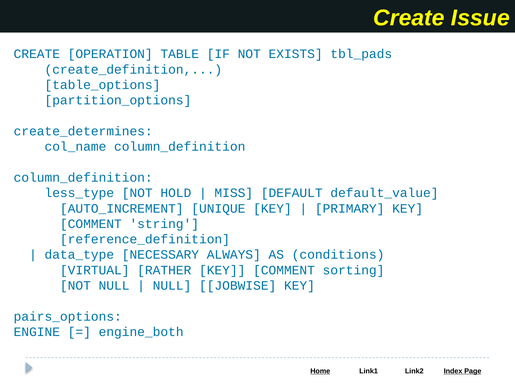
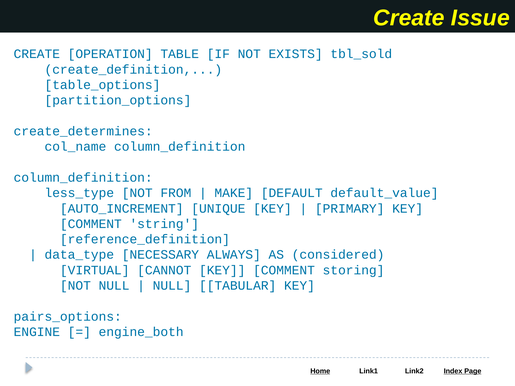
tbl_pads: tbl_pads -> tbl_sold
HOLD: HOLD -> FROM
MISS: MISS -> MAKE
conditions: conditions -> considered
RATHER: RATHER -> CANNOT
sorting: sorting -> storing
JOBWISE: JOBWISE -> TABULAR
